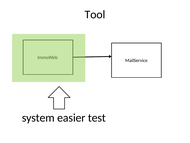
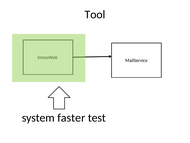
easier: easier -> faster
